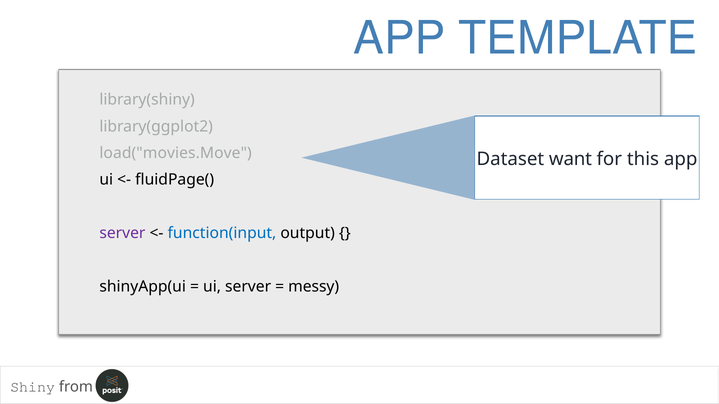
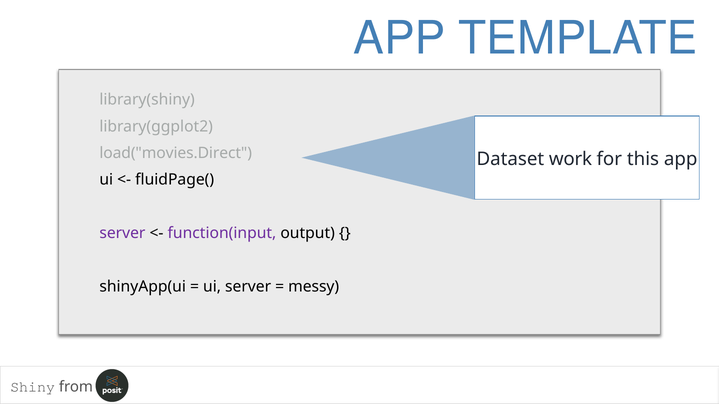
load("movies.Move: load("movies.Move -> load("movies.Direct
want: want -> work
function(input colour: blue -> purple
